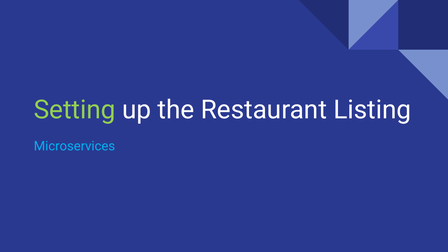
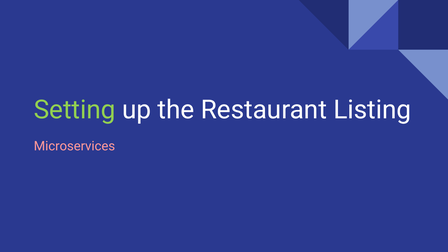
Microservices colour: light blue -> pink
